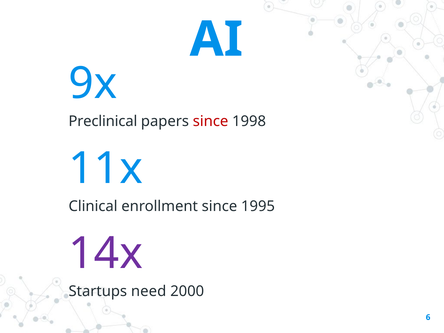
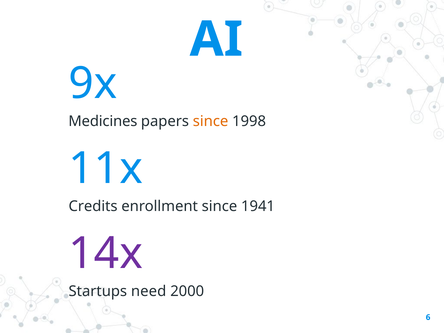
Preclinical: Preclinical -> Medicines
since at (211, 121) colour: red -> orange
Clinical: Clinical -> Credits
1995: 1995 -> 1941
